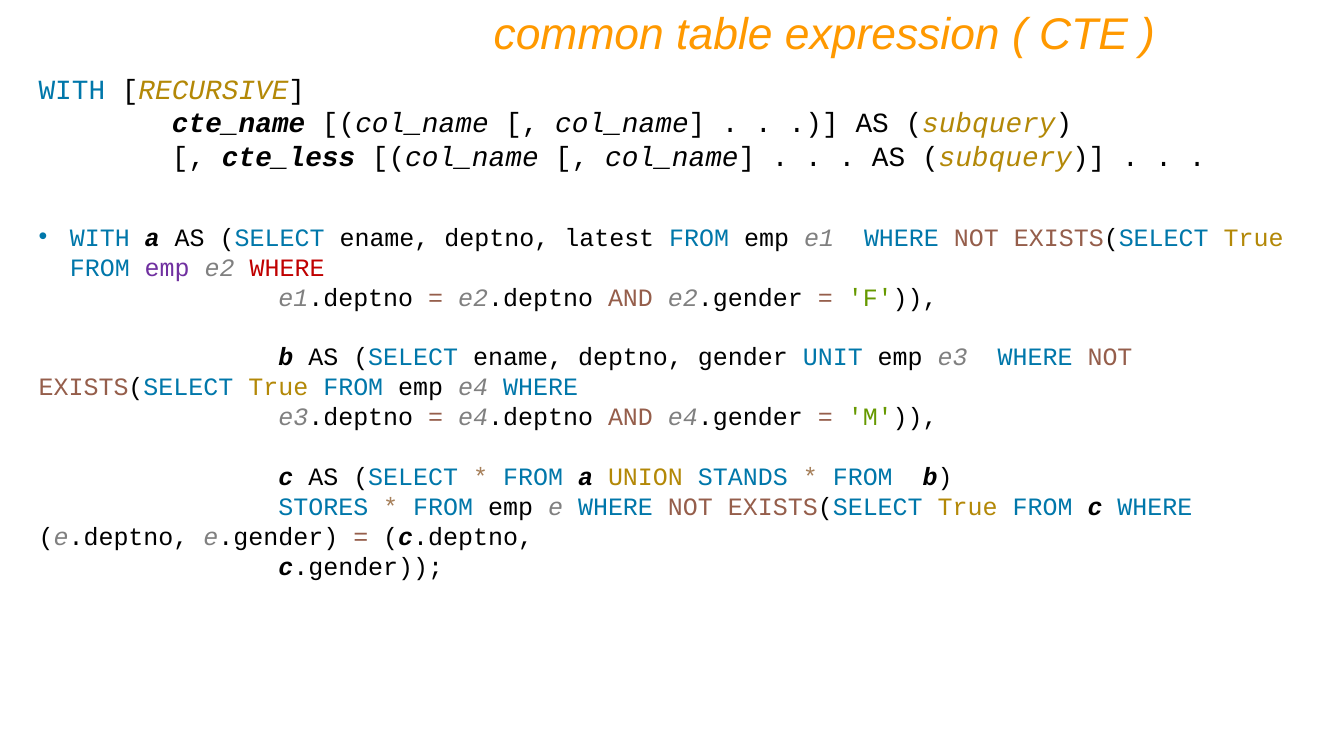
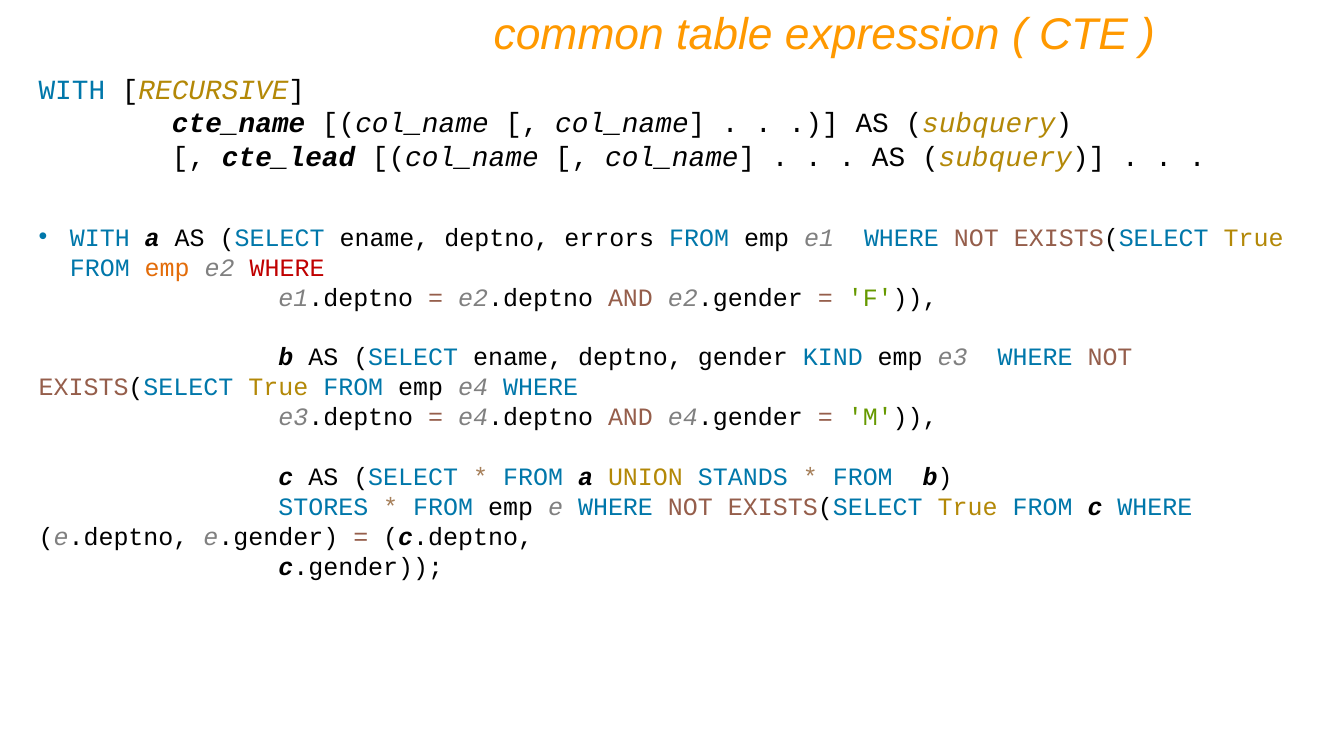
cte_less: cte_less -> cte_lead
latest: latest -> errors
emp at (167, 268) colour: purple -> orange
UNIT: UNIT -> KIND
